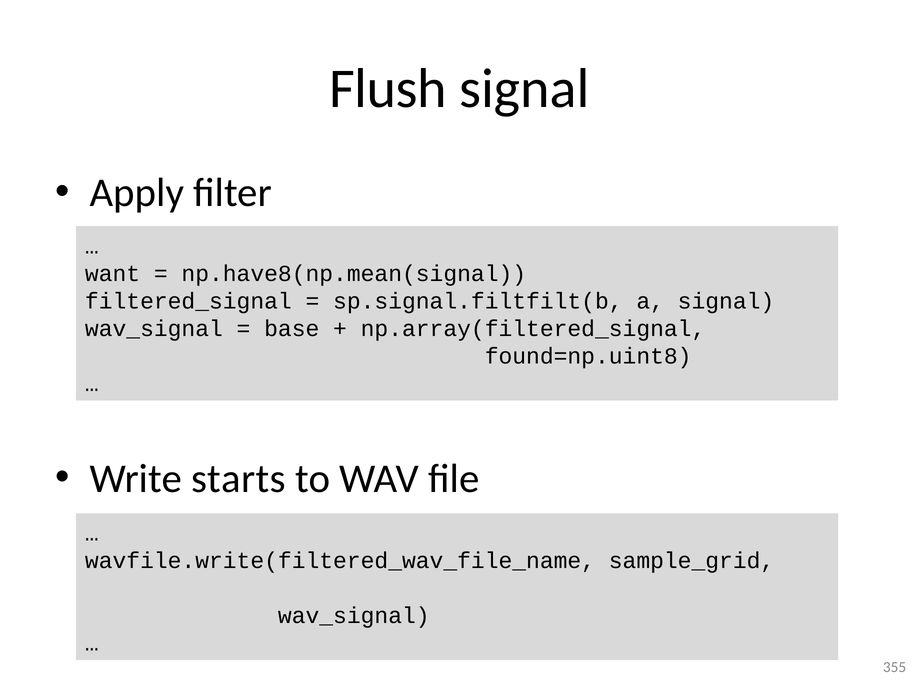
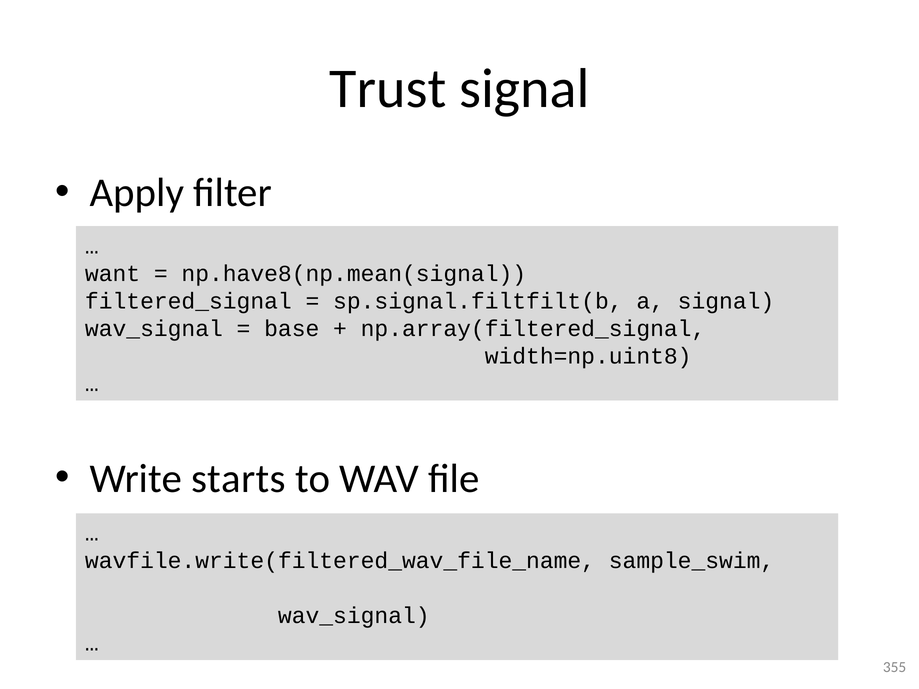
Flush: Flush -> Trust
found=np.uint8: found=np.uint8 -> width=np.uint8
sample_grid: sample_grid -> sample_swim
